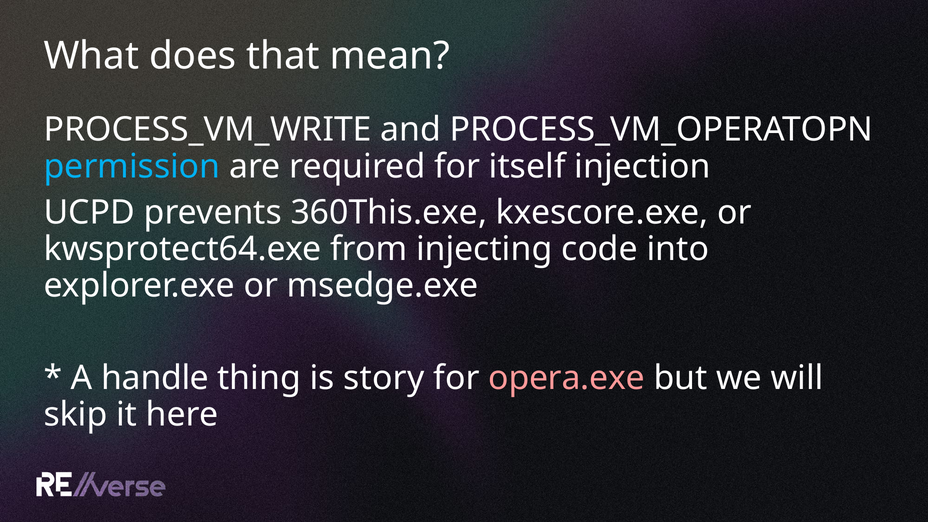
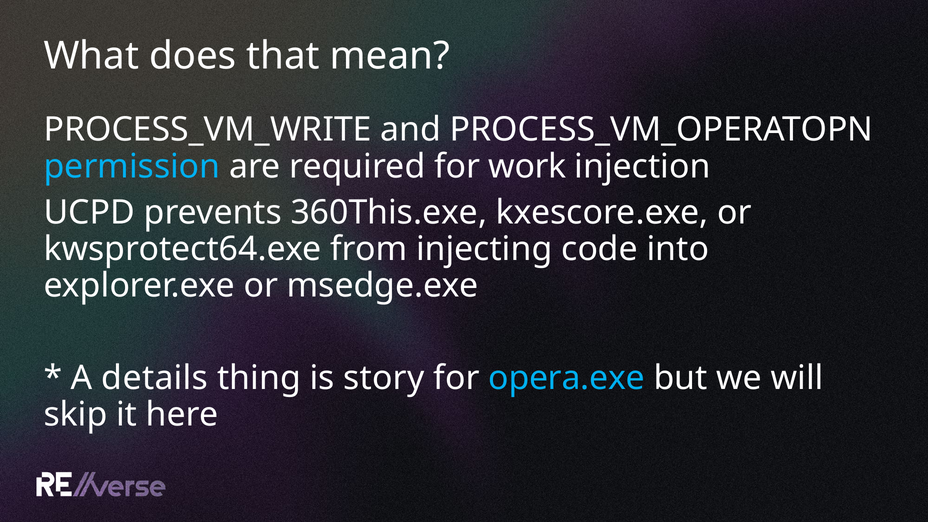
itself: itself -> work
handle: handle -> details
opera.exe colour: pink -> light blue
